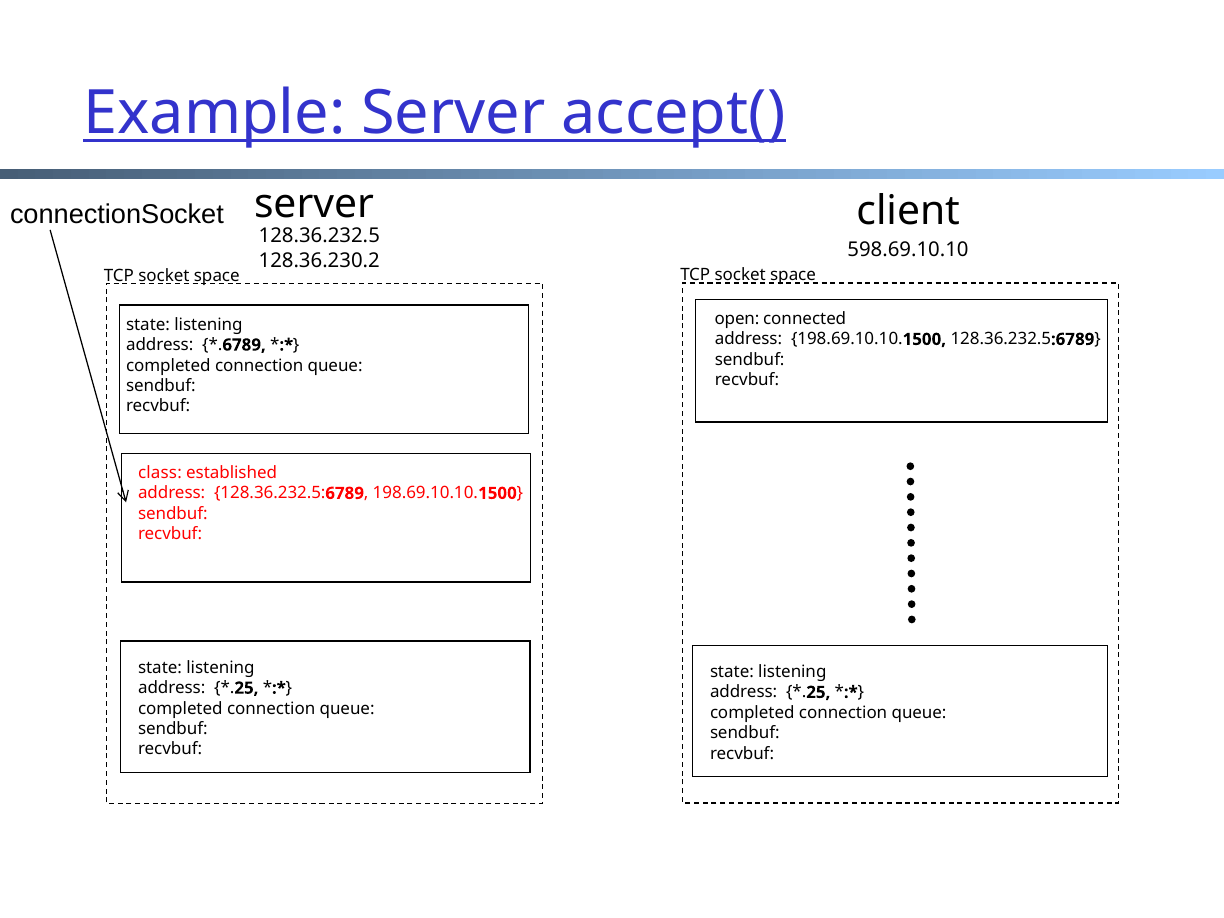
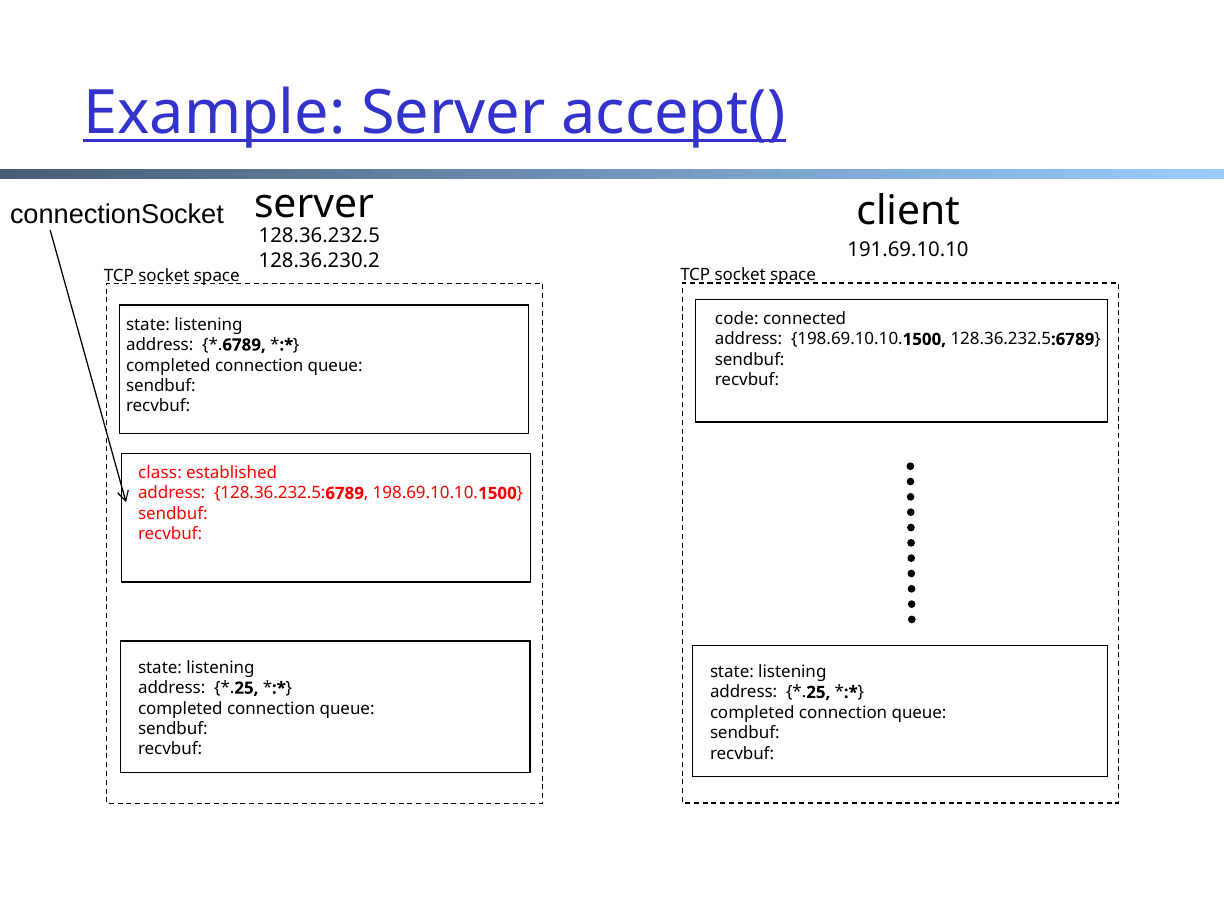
598.69.10.10: 598.69.10.10 -> 191.69.10.10
open: open -> code
